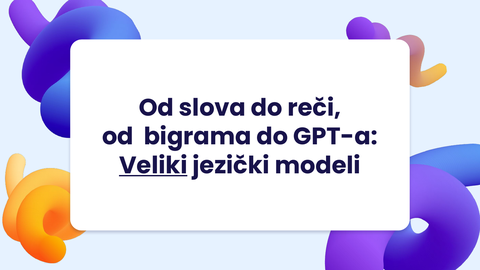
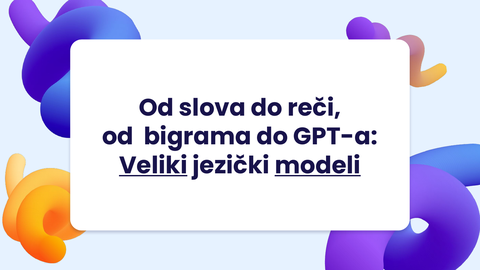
modeli underline: none -> present
